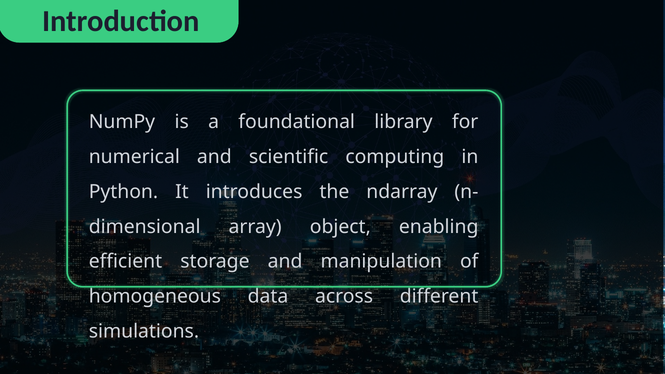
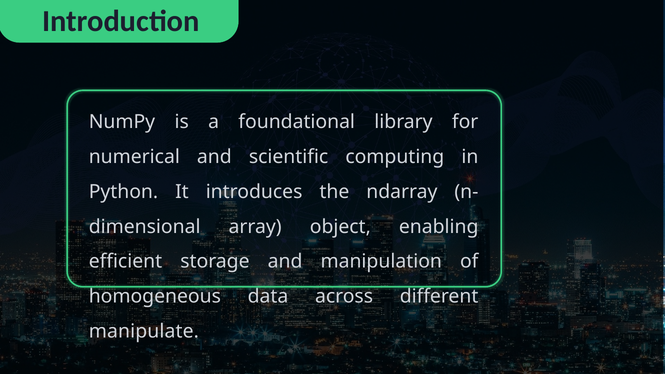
simulations: simulations -> manipulate
